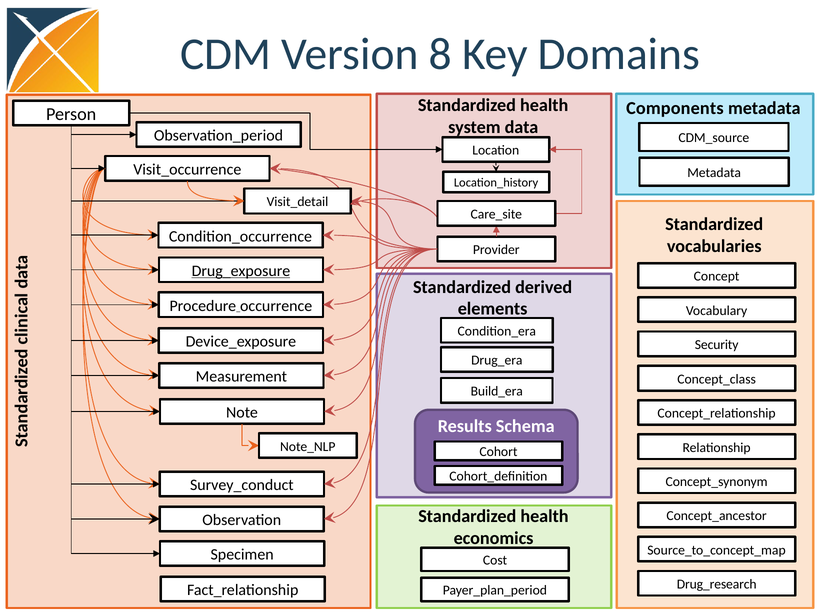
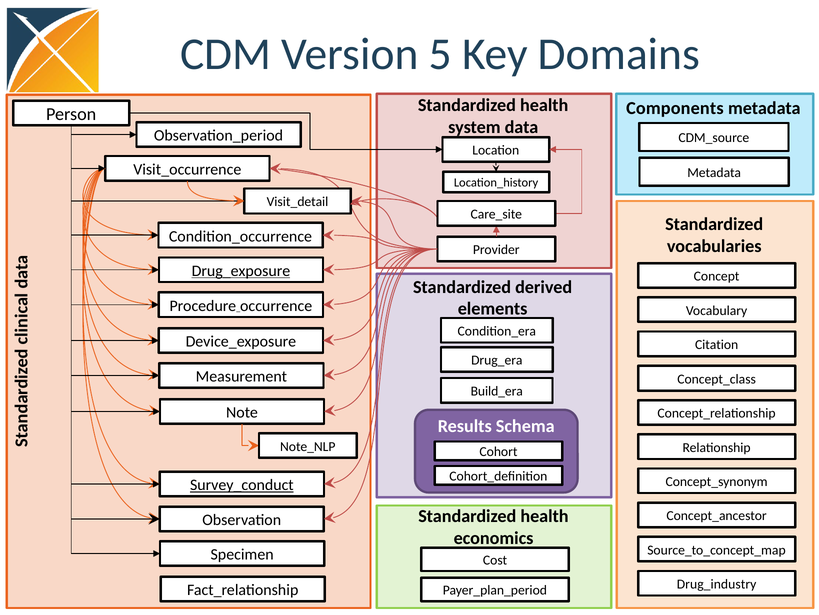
8: 8 -> 5
Security: Security -> Citation
Survey_conduct underline: none -> present
Drug_research: Drug_research -> Drug_industry
